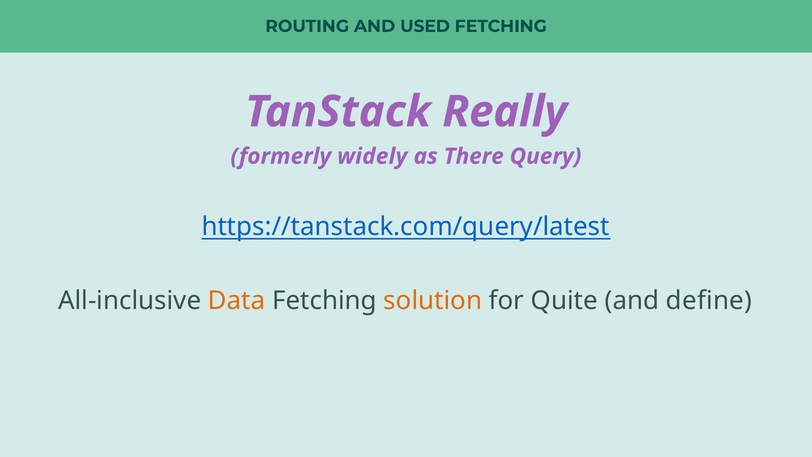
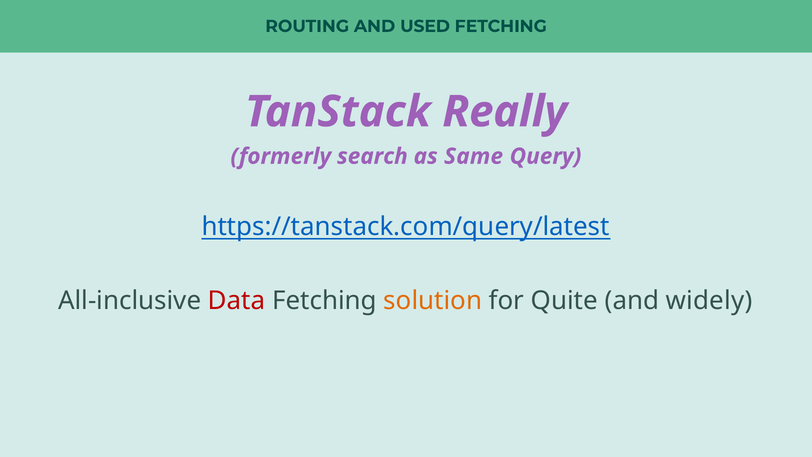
widely: widely -> search
There: There -> Same
Data colour: orange -> red
define: define -> widely
